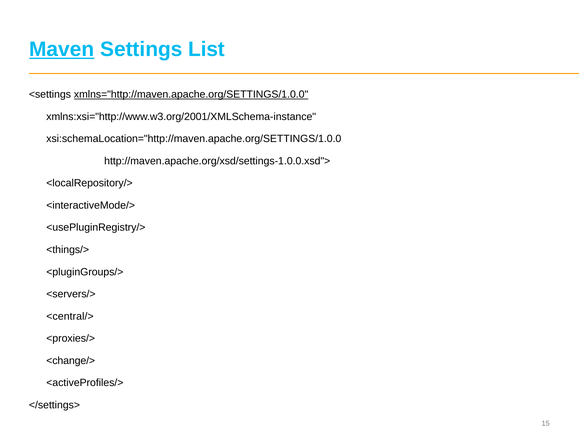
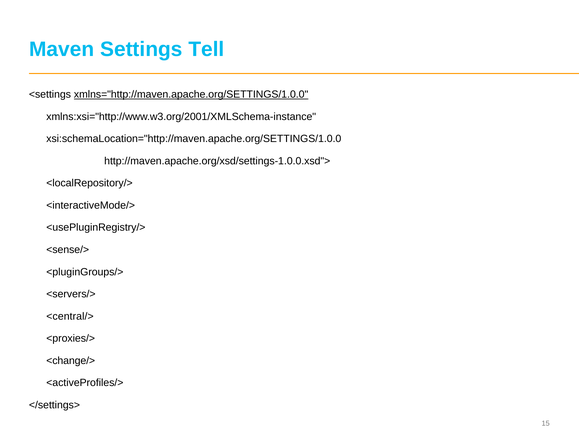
Maven underline: present -> none
List: List -> Tell
<things/>: <things/> -> <sense/>
